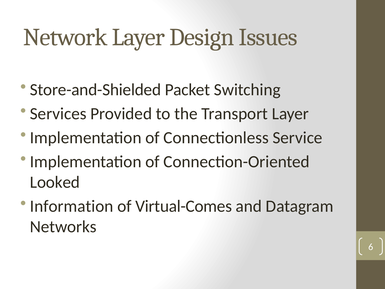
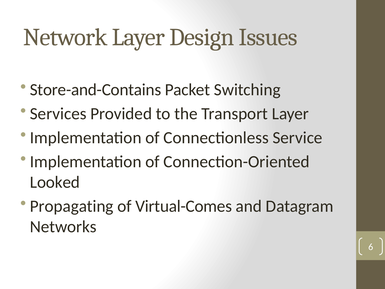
Store-and-Shielded: Store-and-Shielded -> Store-and-Contains
Information: Information -> Propagating
